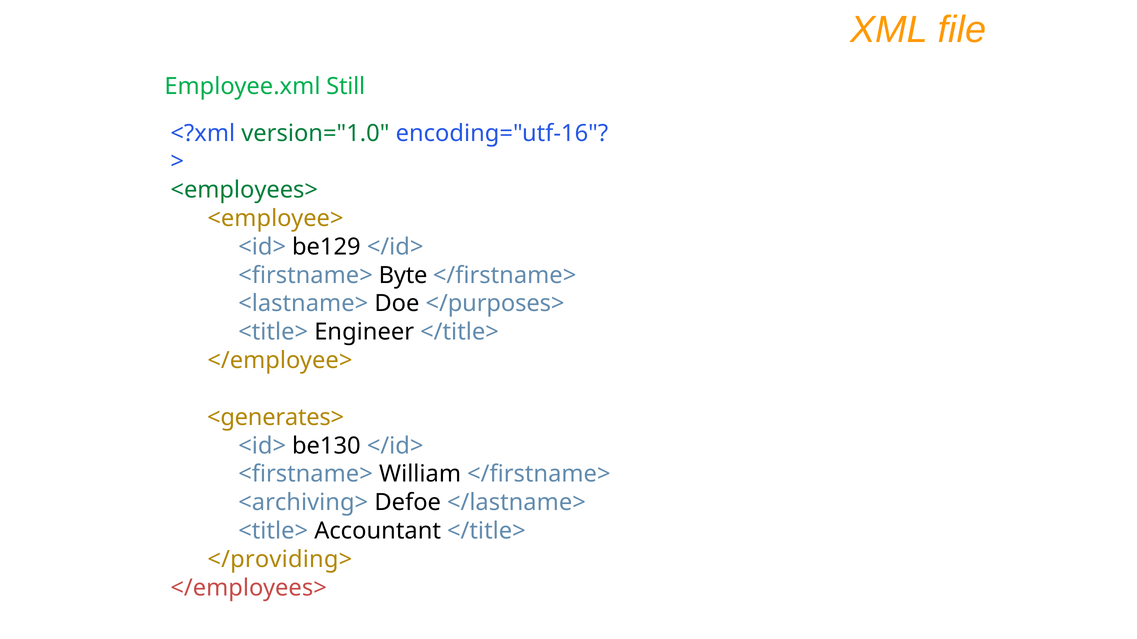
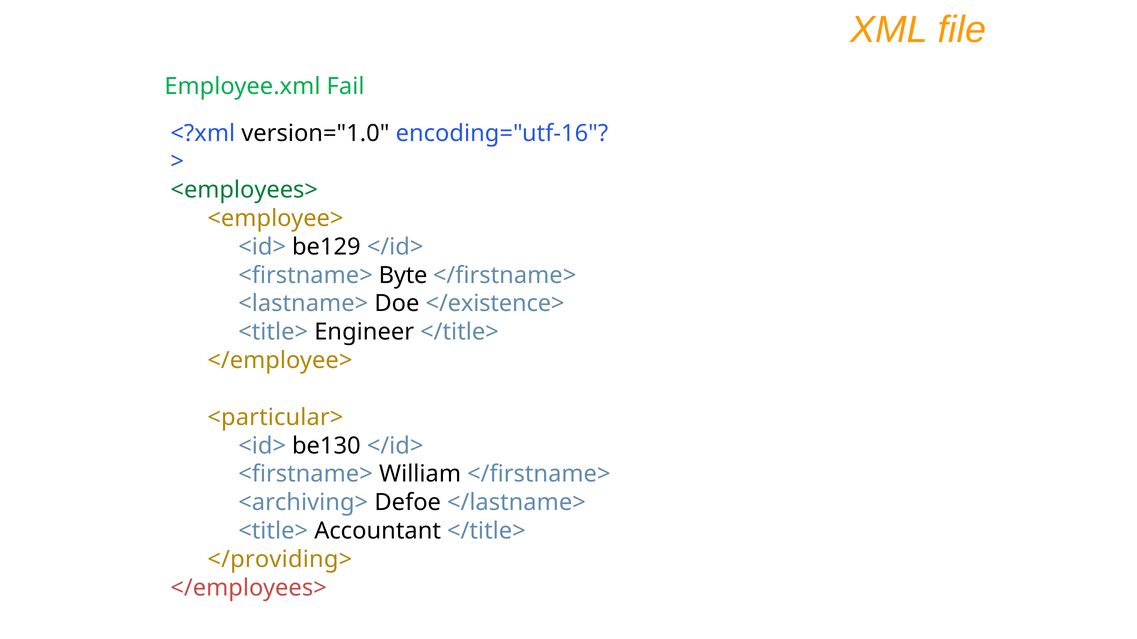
Still: Still -> Fail
version="1.0 colour: green -> black
</purposes>: </purposes> -> </existence>
<generates>: <generates> -> <particular>
